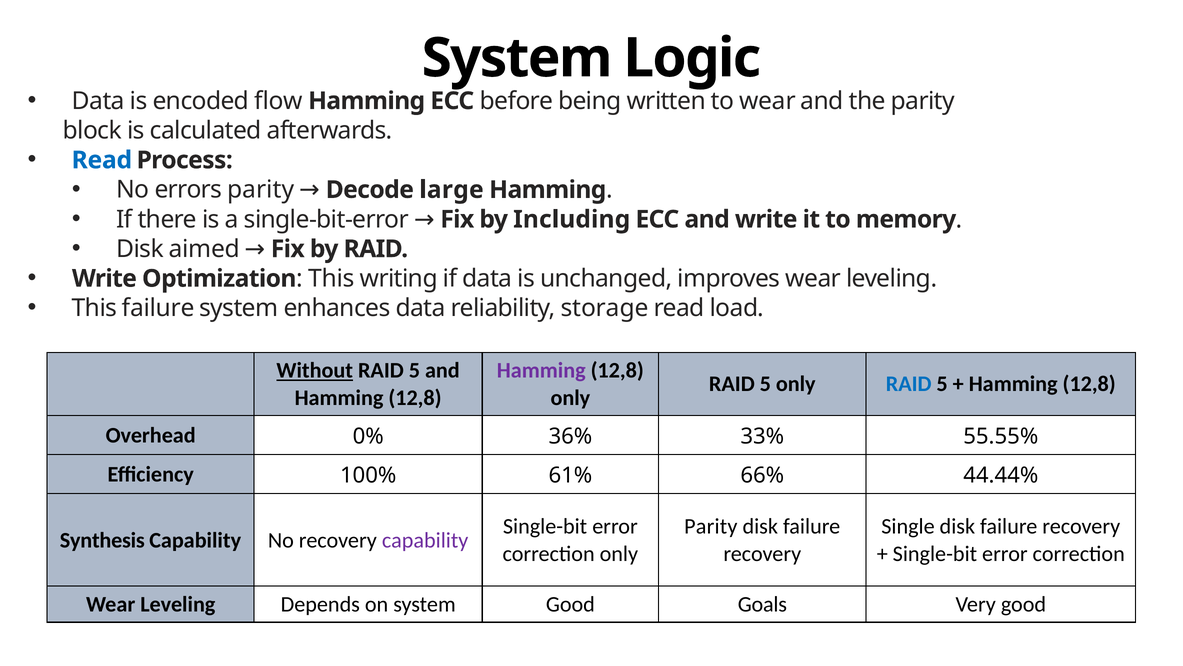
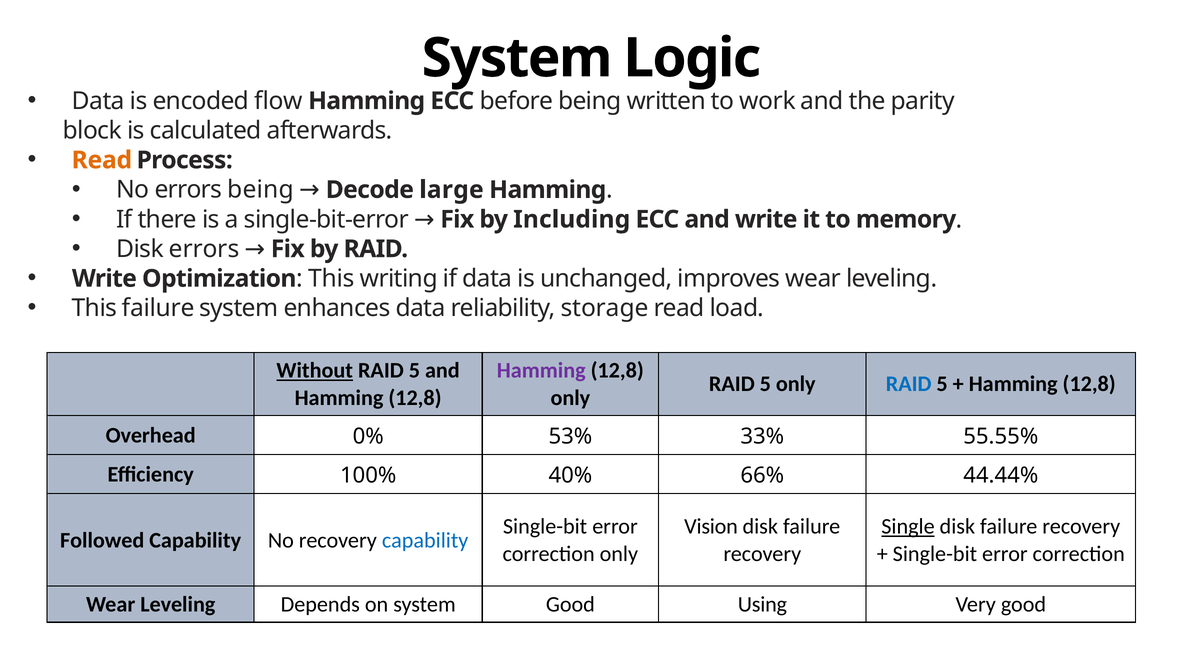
wear at (767, 101): wear -> work
Read at (102, 160) colour: blue -> orange
errors parity: parity -> being
Disk aimed: aimed -> errors
36%: 36% -> 53%
61%: 61% -> 40%
Parity at (711, 526): Parity -> Vision
Single underline: none -> present
Synthesis: Synthesis -> Followed
capability at (425, 540) colour: purple -> blue
Goals: Goals -> Using
